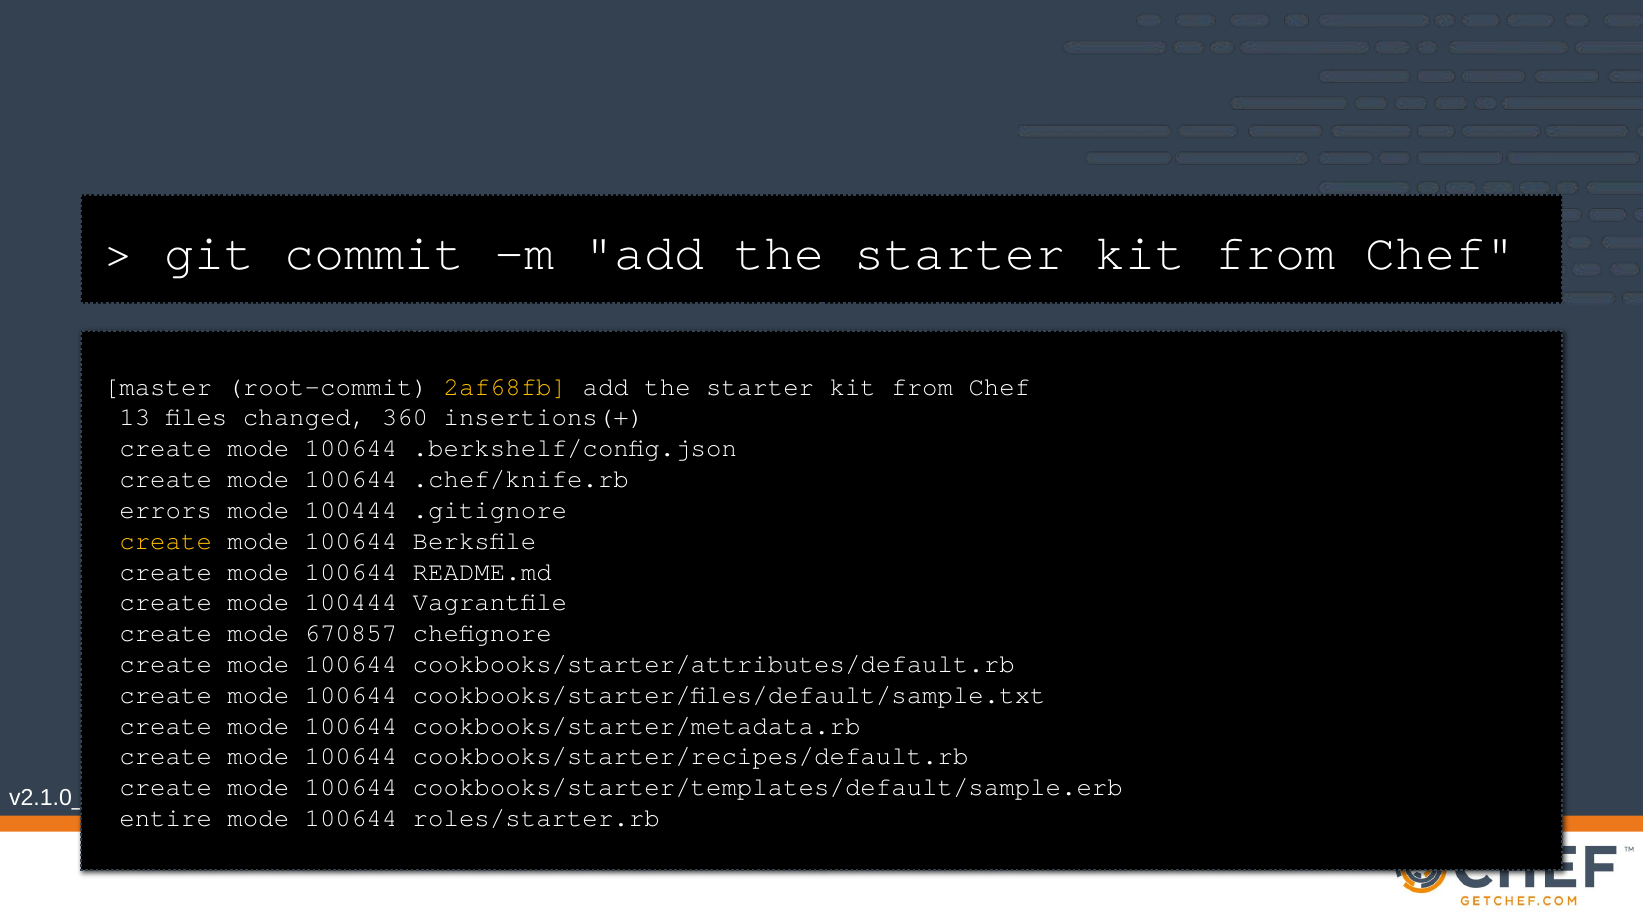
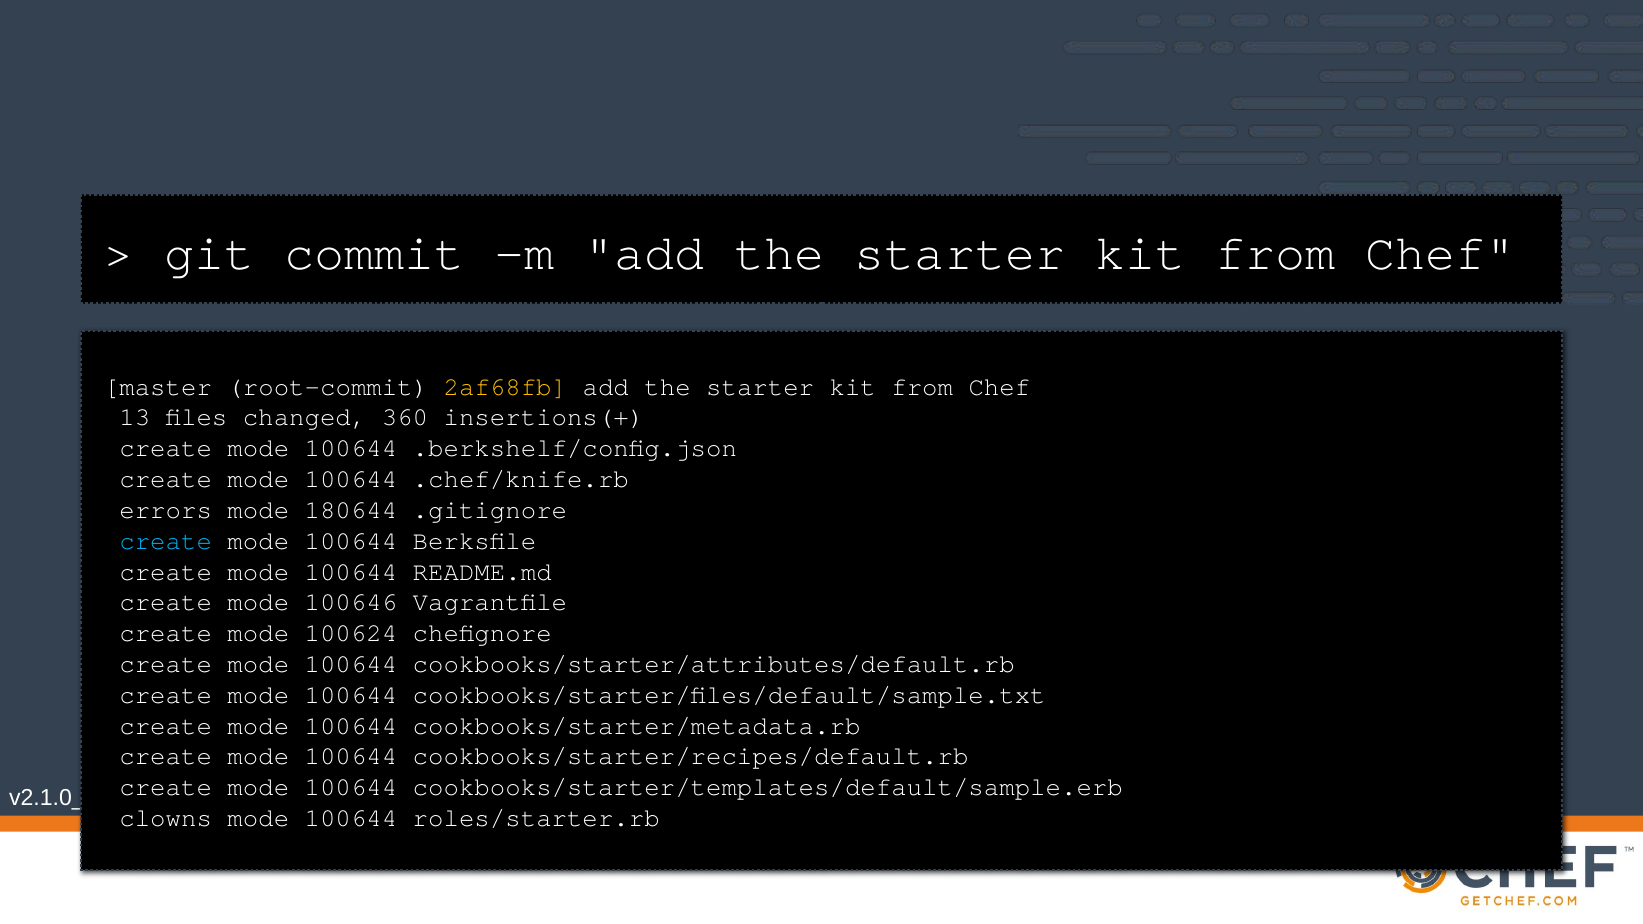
100444 at (351, 510): 100444 -> 180644
create at (166, 541) colour: yellow -> light blue
create mode 100444: 100444 -> 100646
670857: 670857 -> 100624
entire: entire -> clowns
